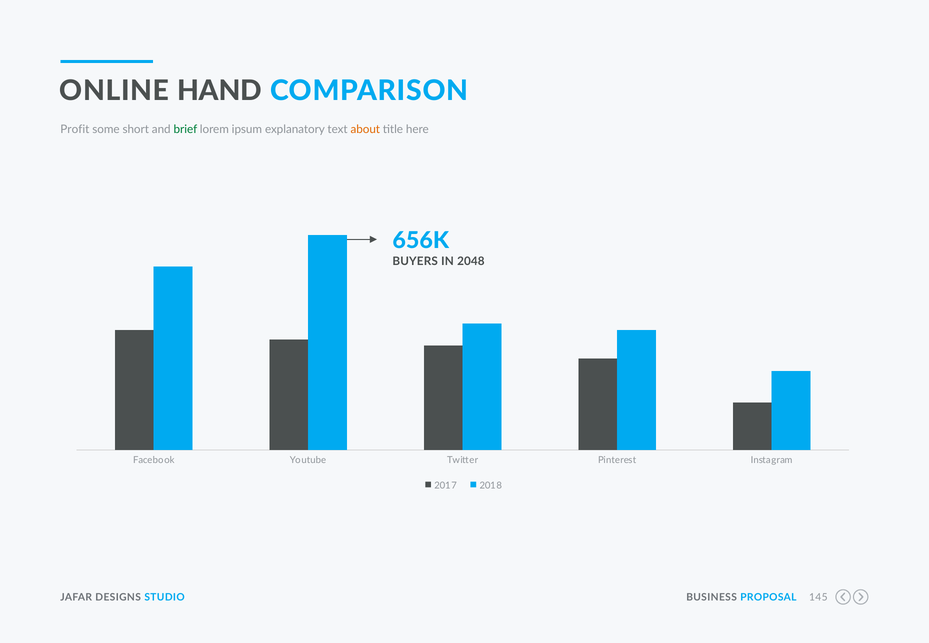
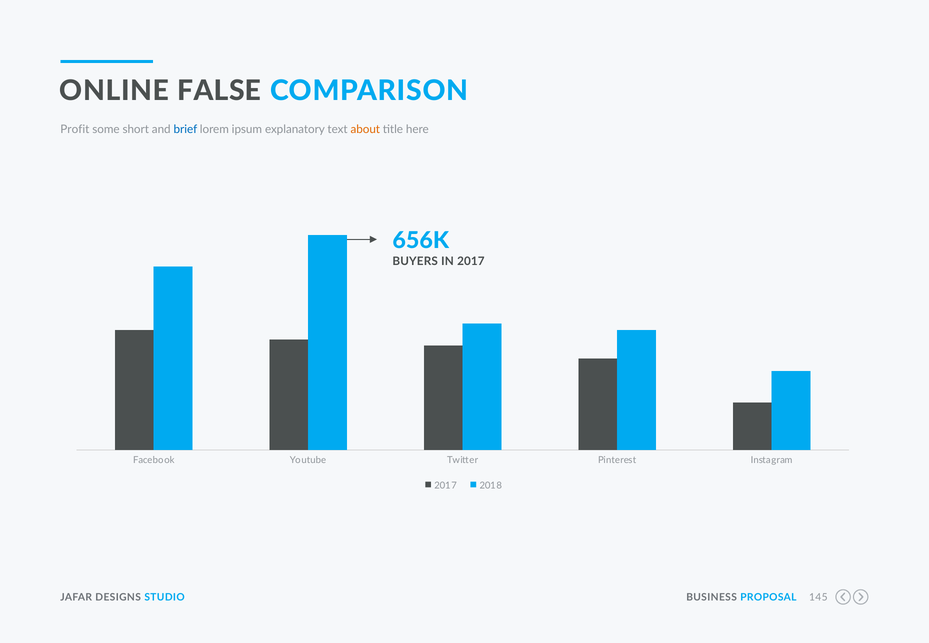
HAND: HAND -> FALSE
brief colour: green -> blue
IN 2048: 2048 -> 2017
